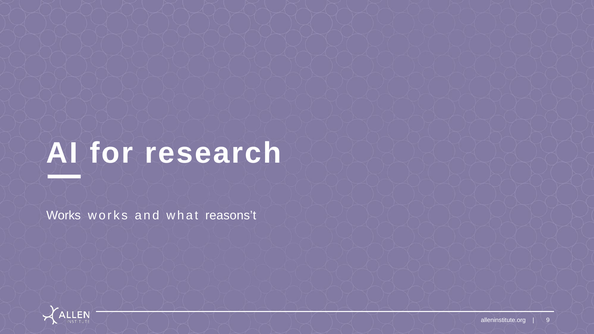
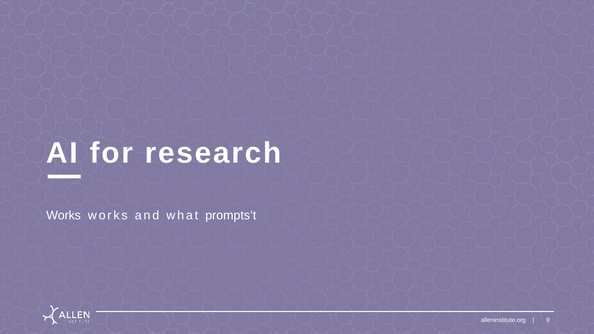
reasons’t: reasons’t -> prompts’t
